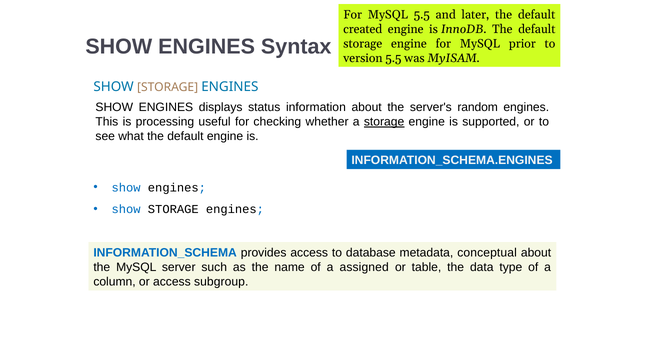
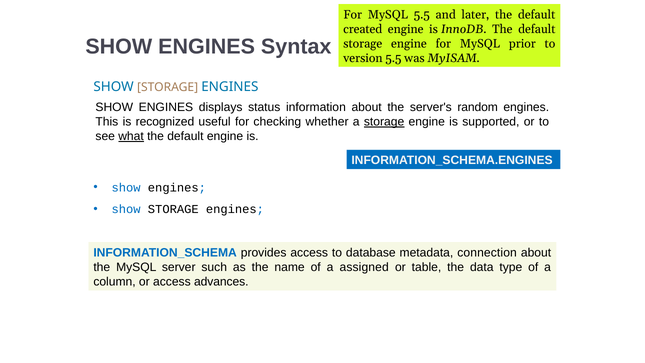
processing: processing -> recognized
what underline: none -> present
conceptual: conceptual -> connection
subgroup: subgroup -> advances
